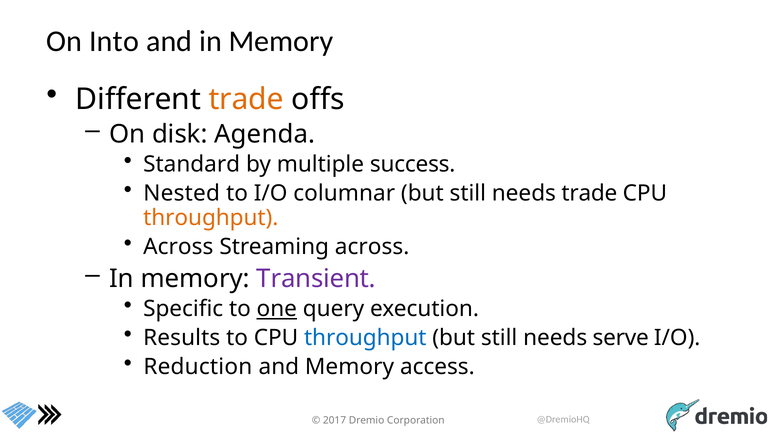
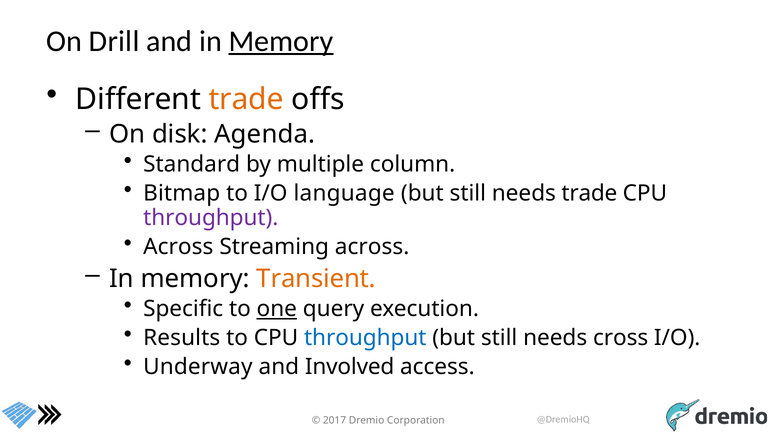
Into: Into -> Drill
Memory at (281, 41) underline: none -> present
success: success -> column
Nested: Nested -> Bitmap
columnar: columnar -> language
throughput at (211, 218) colour: orange -> purple
Transient colour: purple -> orange
serve: serve -> cross
Reduction: Reduction -> Underway
and Memory: Memory -> Involved
